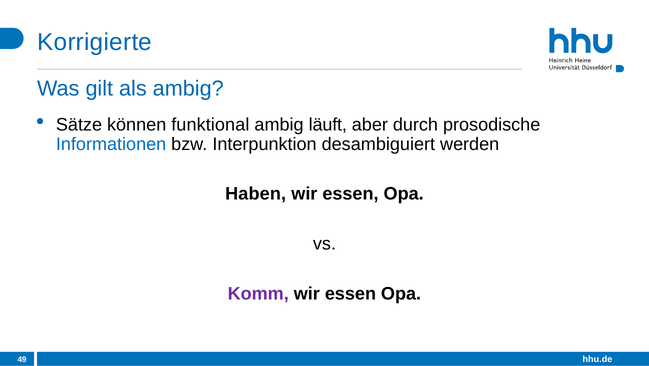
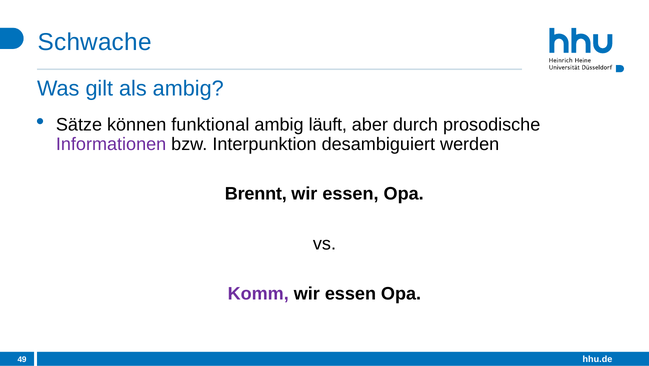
Korrigierte: Korrigierte -> Schwache
Informationen colour: blue -> purple
Haben: Haben -> Brennt
